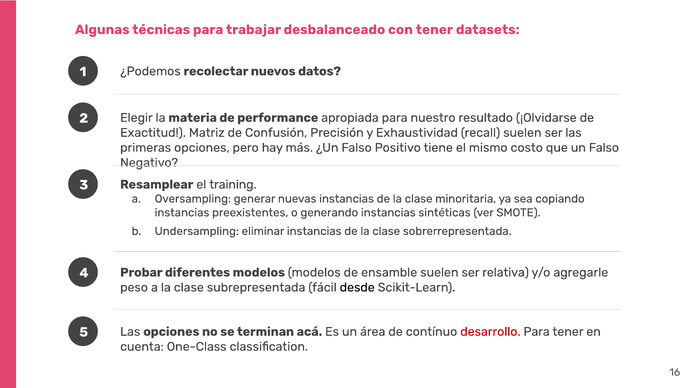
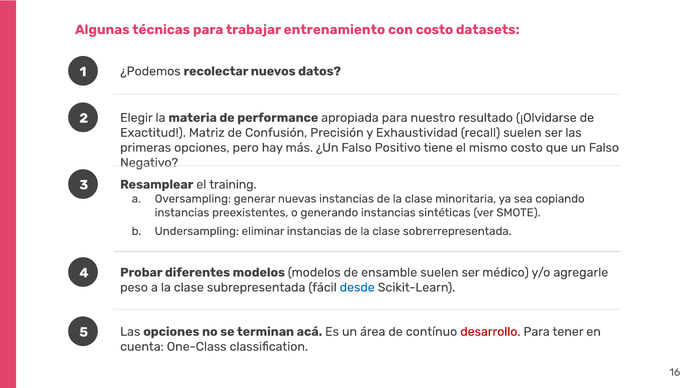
desbalanceado: desbalanceado -> entrenamiento
con tener: tener -> costo
relativa: relativa -> médico
desde colour: black -> blue
